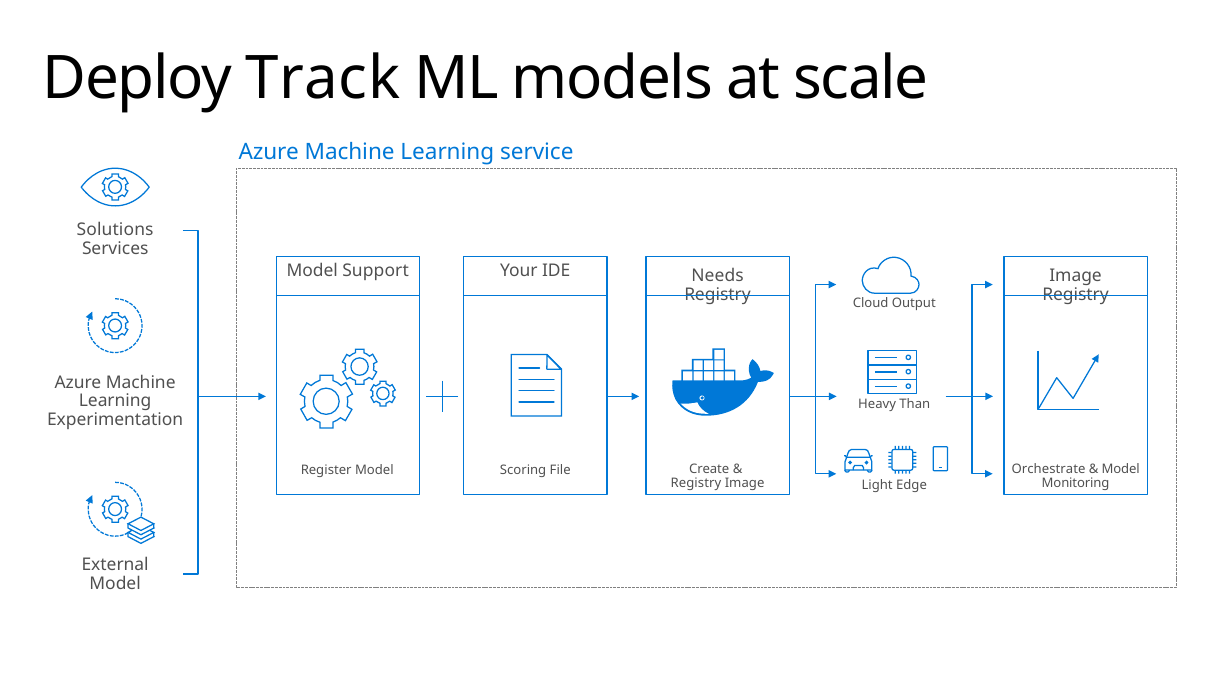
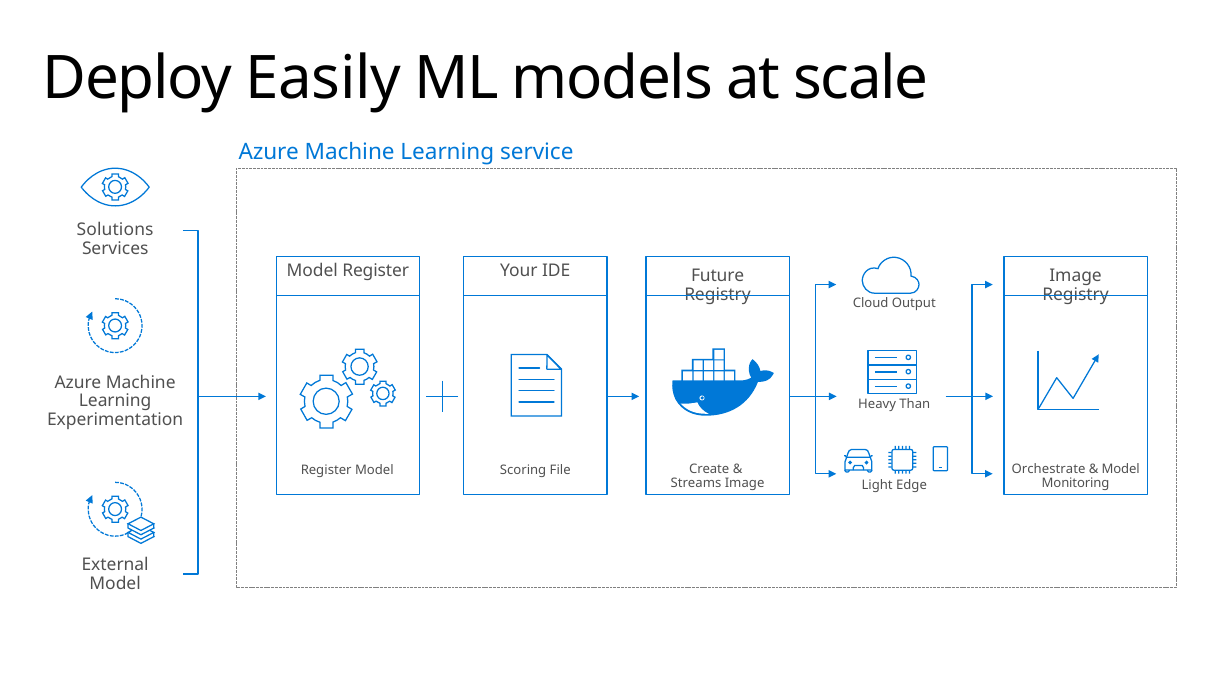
Track: Track -> Easily
Model Support: Support -> Register
Needs: Needs -> Future
Registry at (696, 483): Registry -> Streams
